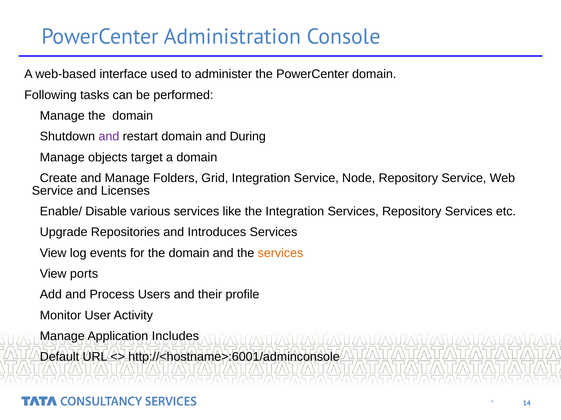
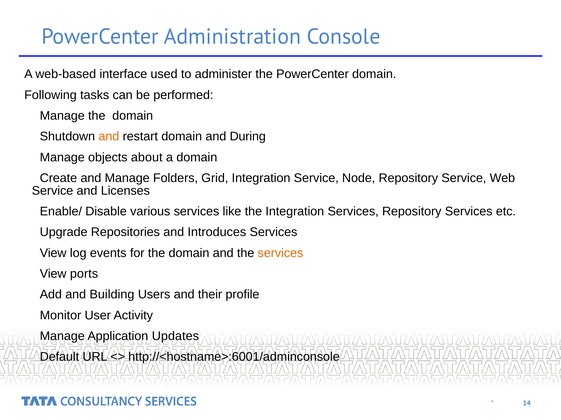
and at (109, 137) colour: purple -> orange
target: target -> about
Process: Process -> Building
Includes: Includes -> Updates
